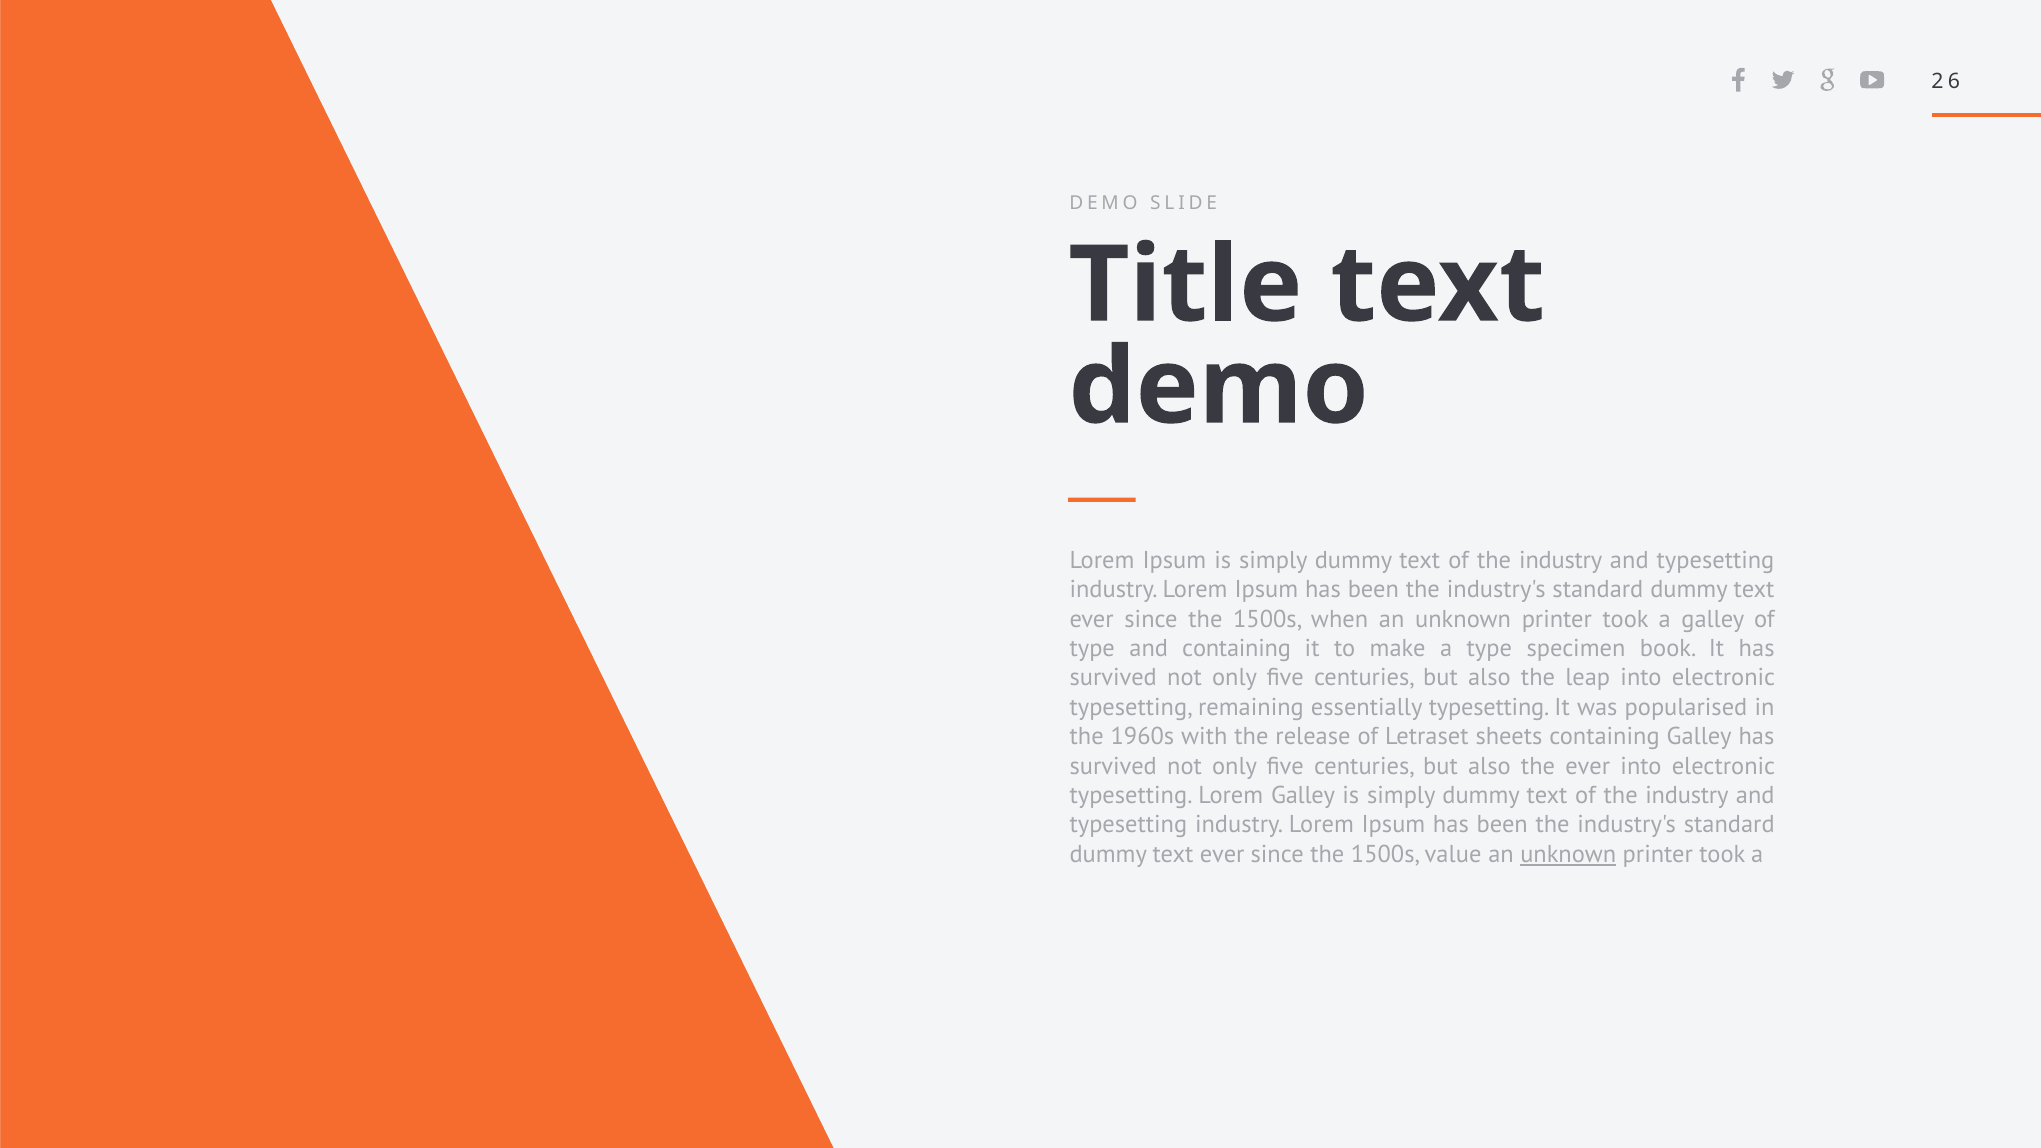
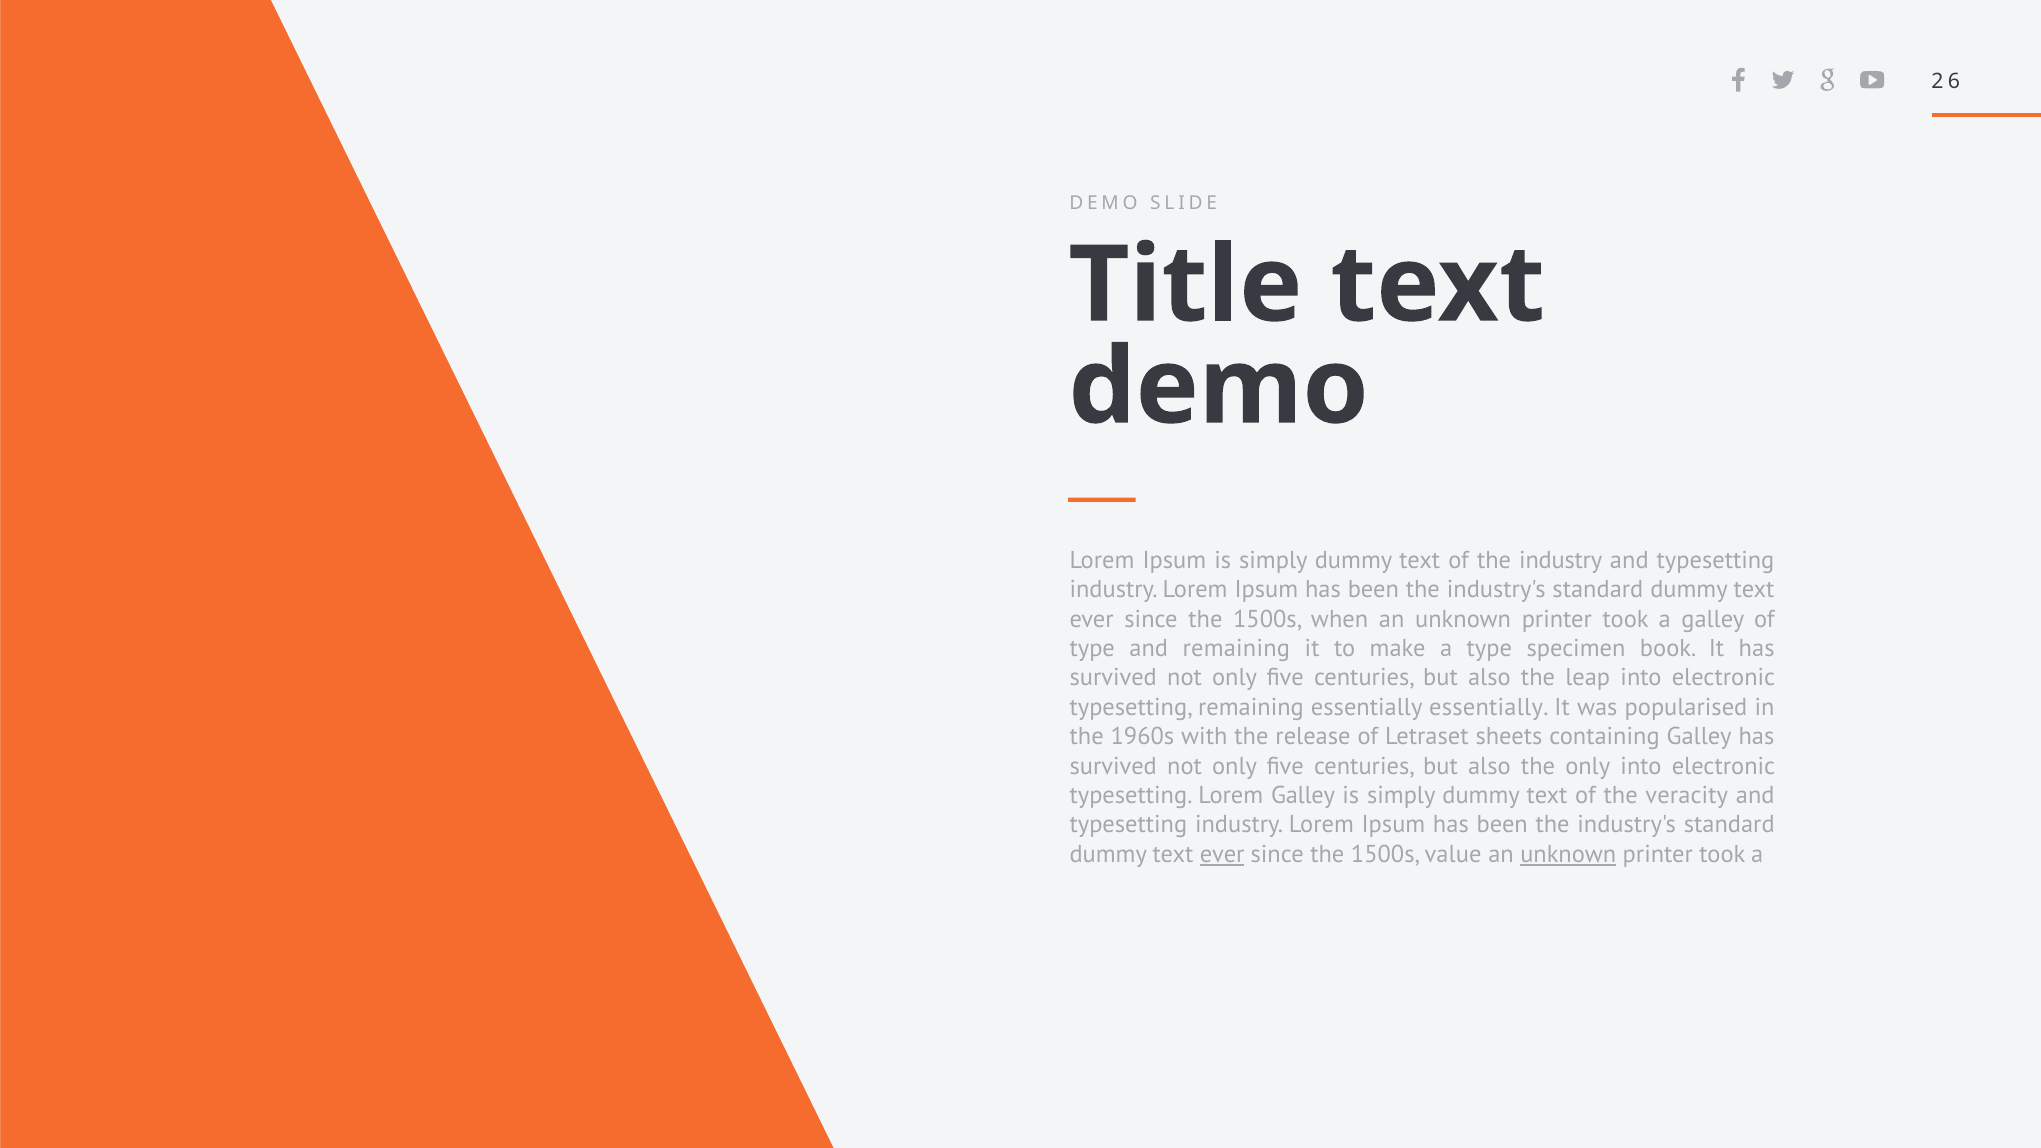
and containing: containing -> remaining
essentially typesetting: typesetting -> essentially
the ever: ever -> only
industry at (1687, 796): industry -> veracity
ever at (1222, 854) underline: none -> present
